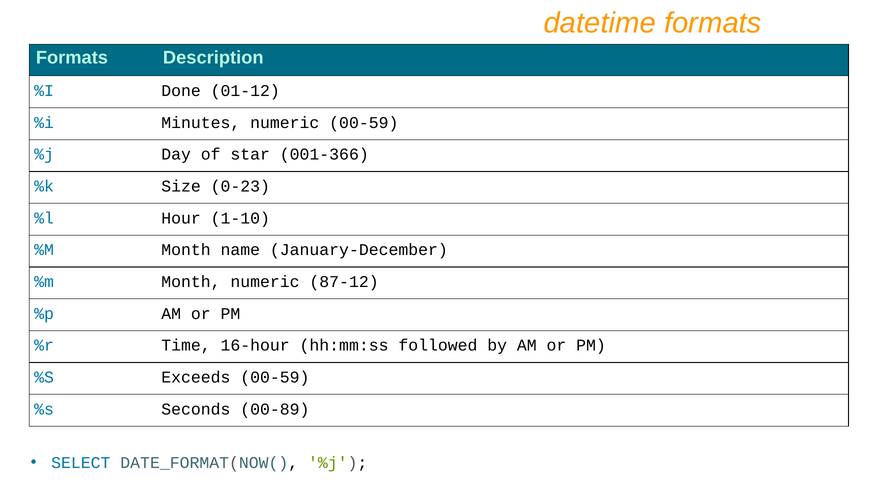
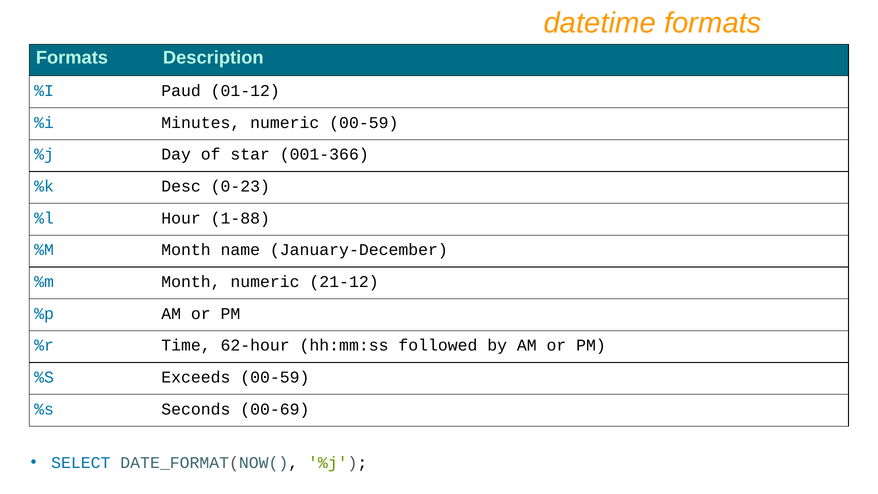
Done: Done -> Paud
Size: Size -> Desc
1-10: 1-10 -> 1-88
87-12: 87-12 -> 21-12
16-hour: 16-hour -> 62-hour
00-89: 00-89 -> 00-69
